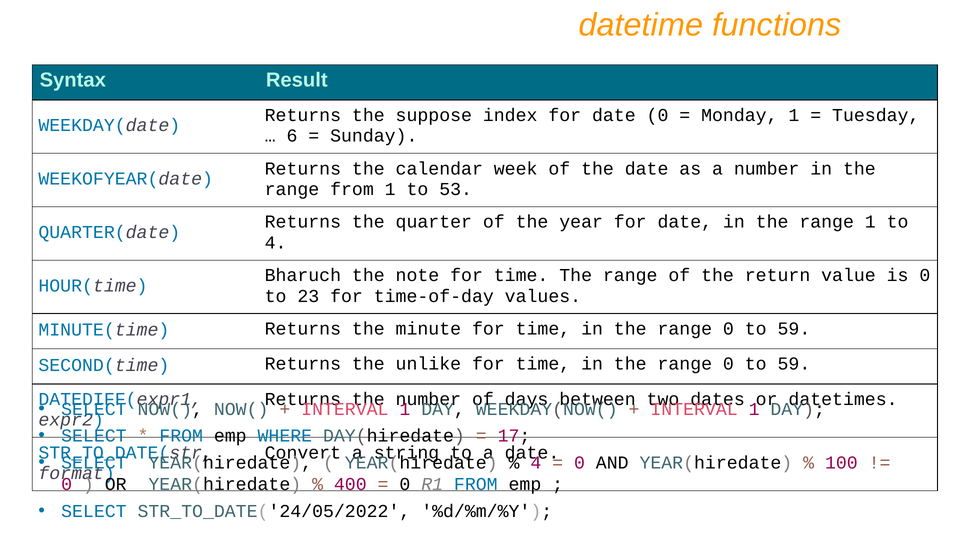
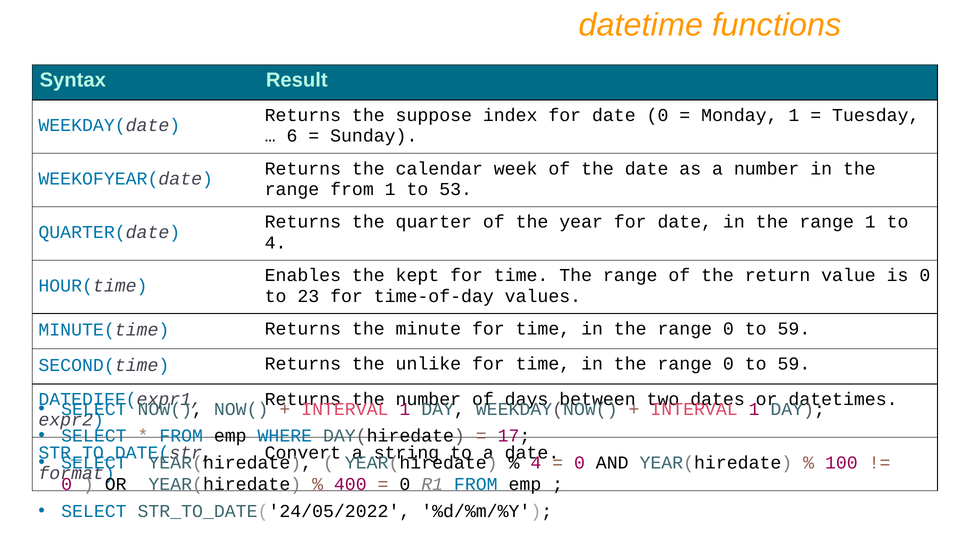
Bharuch: Bharuch -> Enables
note: note -> kept
